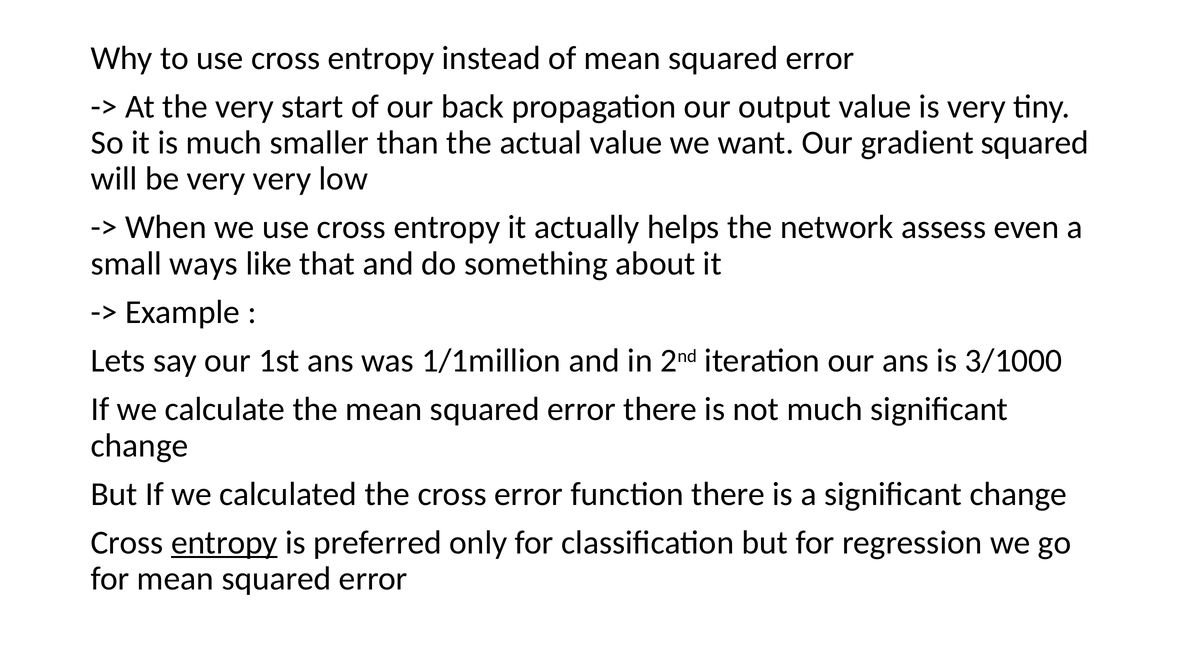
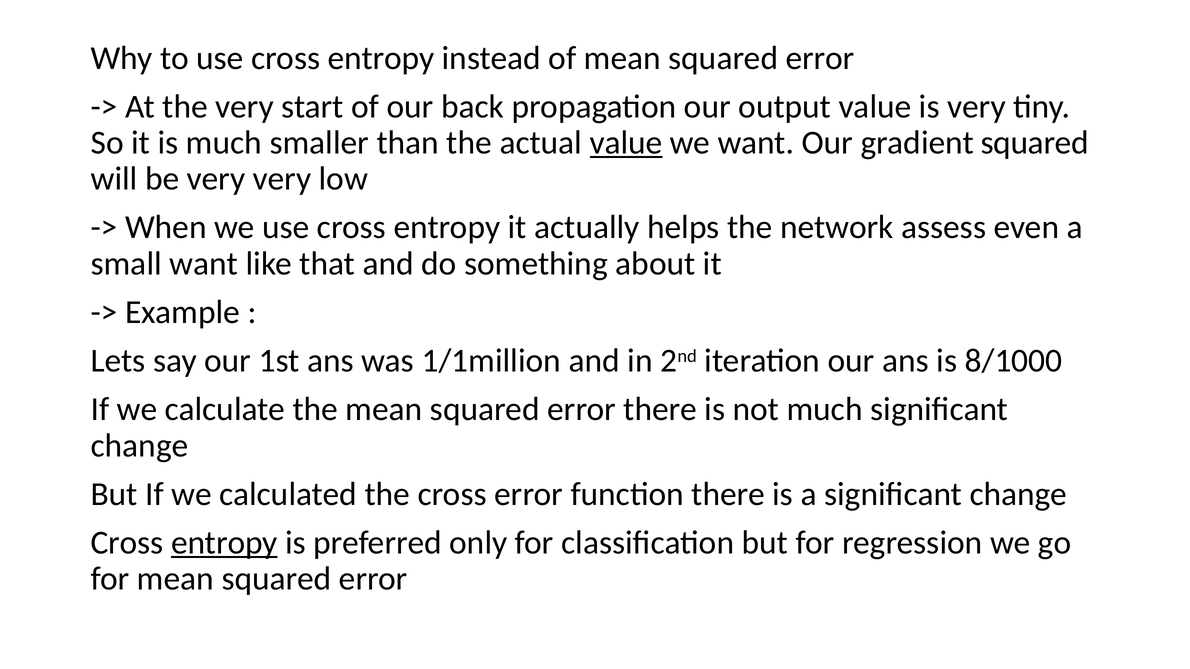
value at (626, 143) underline: none -> present
small ways: ways -> want
3/1000: 3/1000 -> 8/1000
